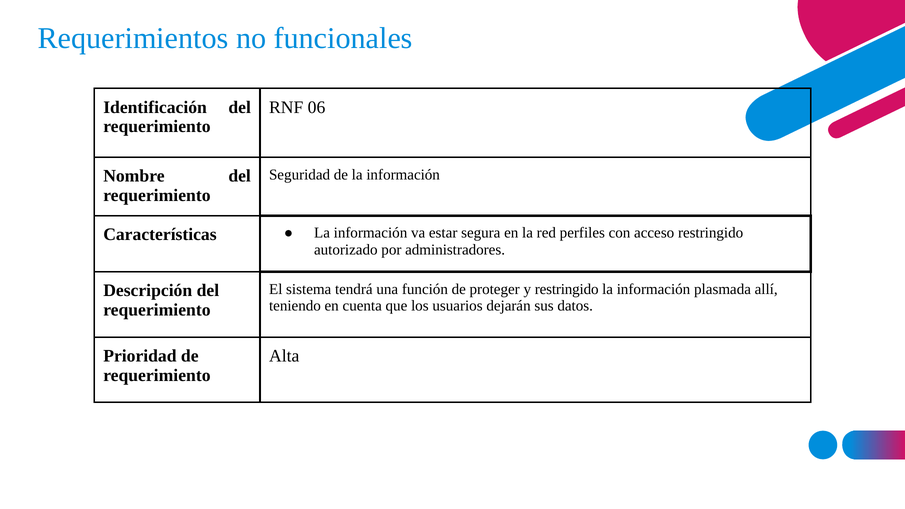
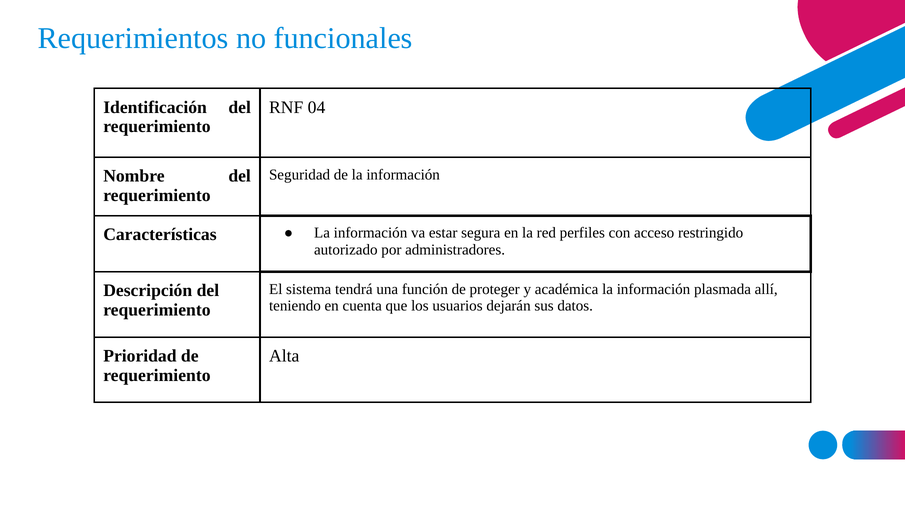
06: 06 -> 04
y restringido: restringido -> académica
